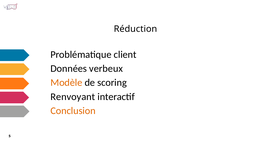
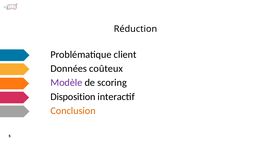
verbeux: verbeux -> coûteux
Modèle colour: orange -> purple
Renvoyant: Renvoyant -> Disposition
